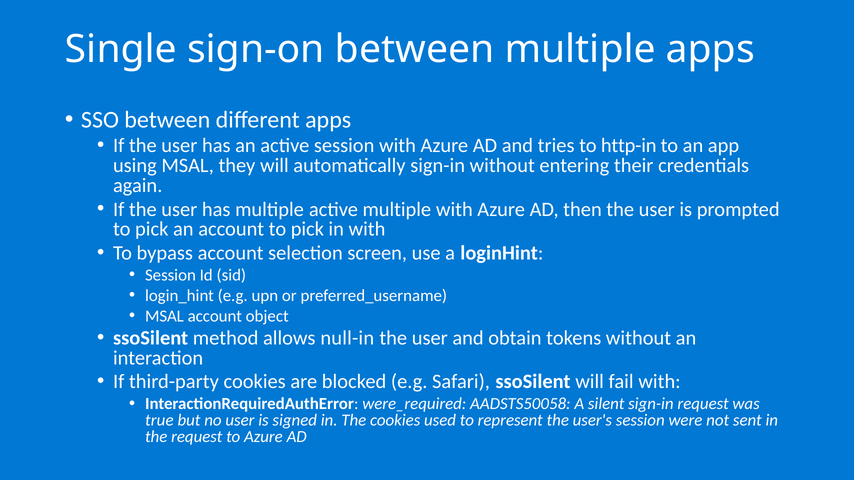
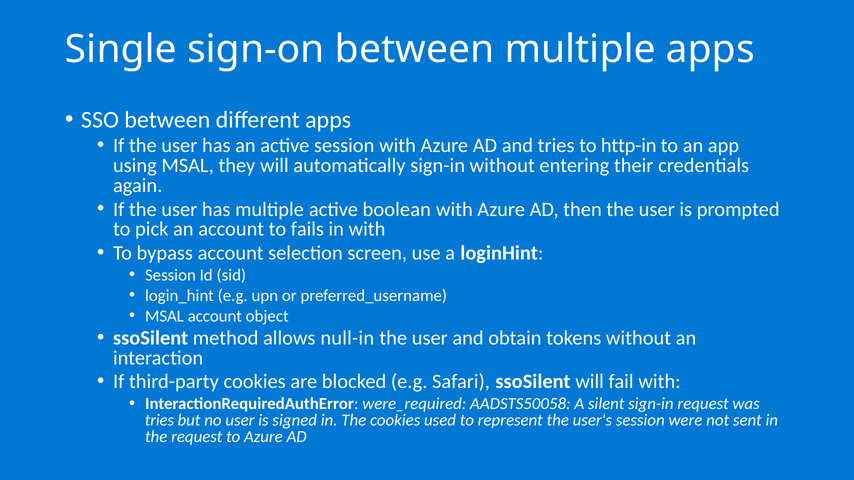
active multiple: multiple -> boolean
account to pick: pick -> fails
true at (159, 421): true -> tries
